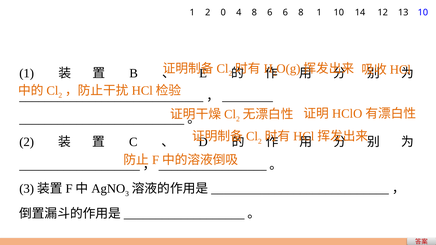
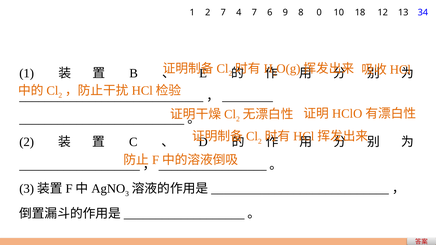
2 0: 0 -> 7
4 8: 8 -> 7
6 6: 6 -> 9
8 1: 1 -> 0
14: 14 -> 18
13 10: 10 -> 34
